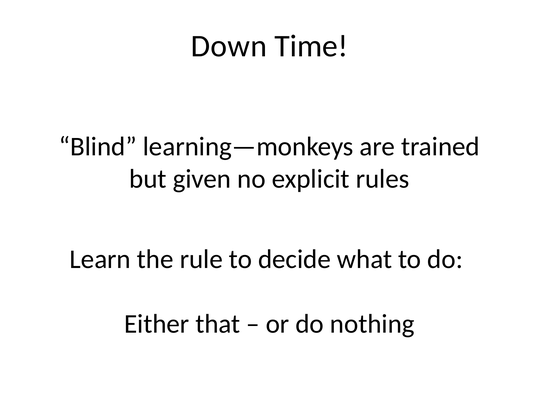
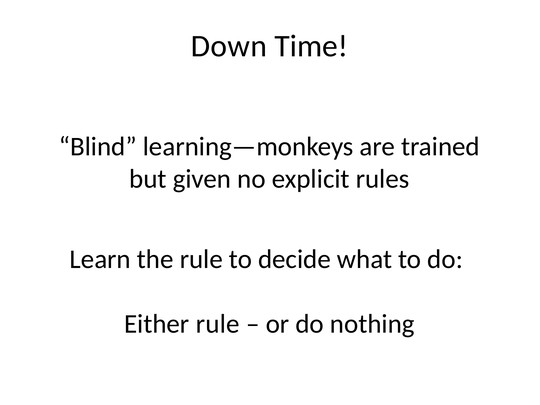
Either that: that -> rule
